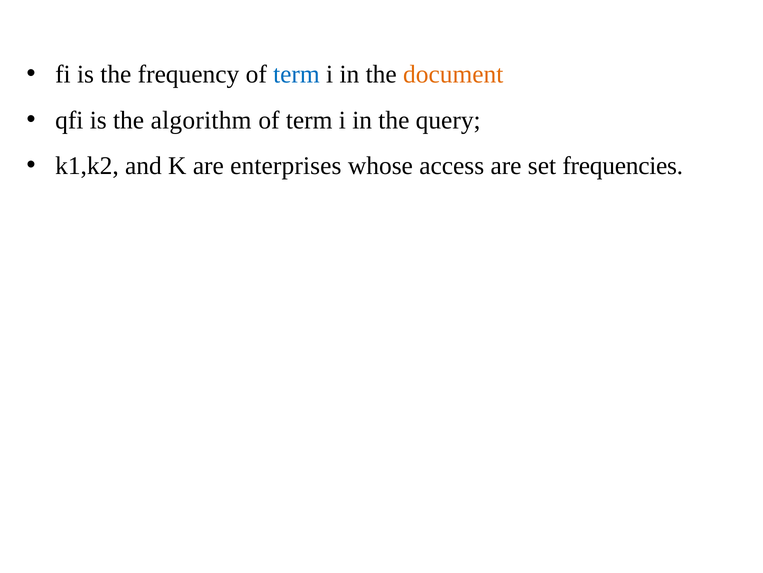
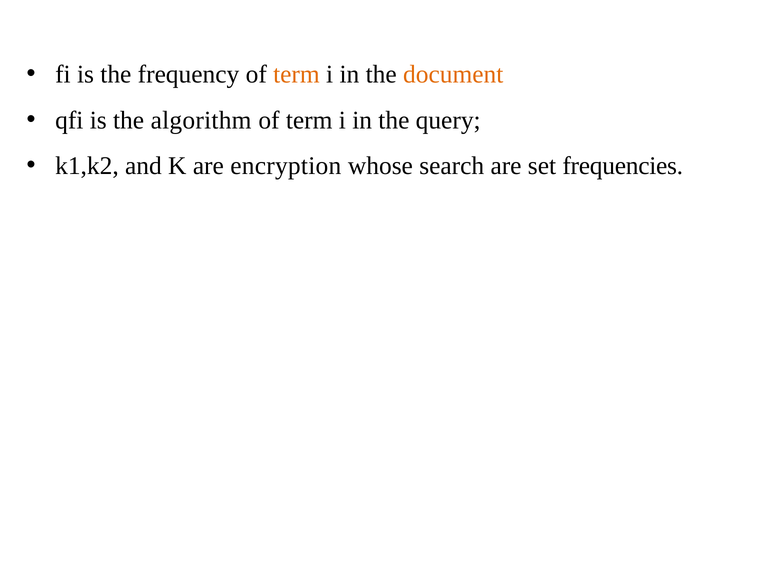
term at (296, 74) colour: blue -> orange
enterprises: enterprises -> encryption
access: access -> search
